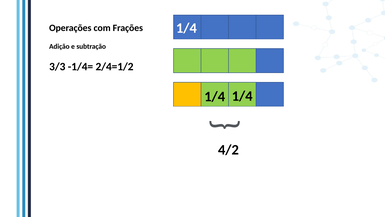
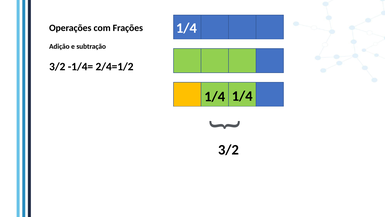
3/3 at (57, 66): 3/3 -> 3/2
4/2 at (228, 149): 4/2 -> 3/2
